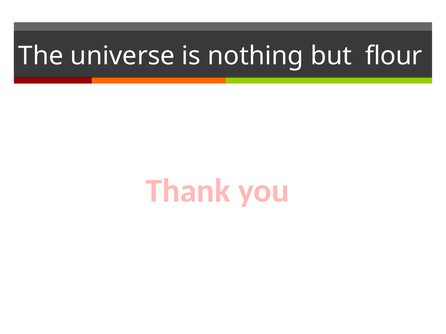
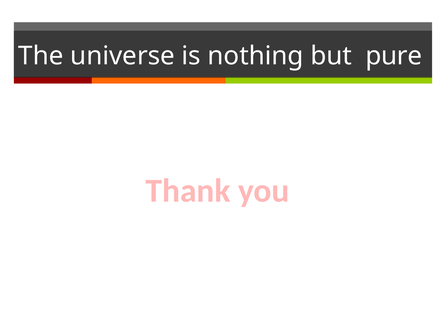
flour: flour -> pure
